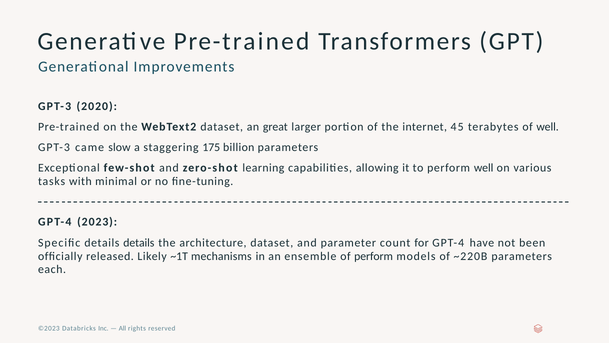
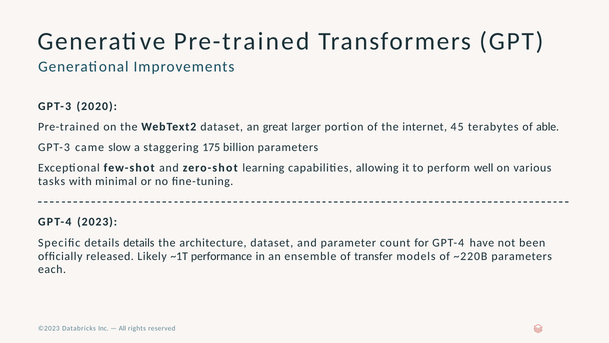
of well: well -> able
mechanisms: mechanisms -> performance
of perform: perform -> transfer
